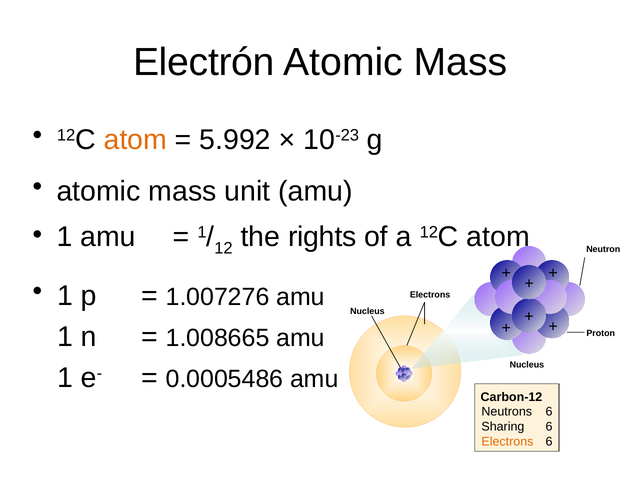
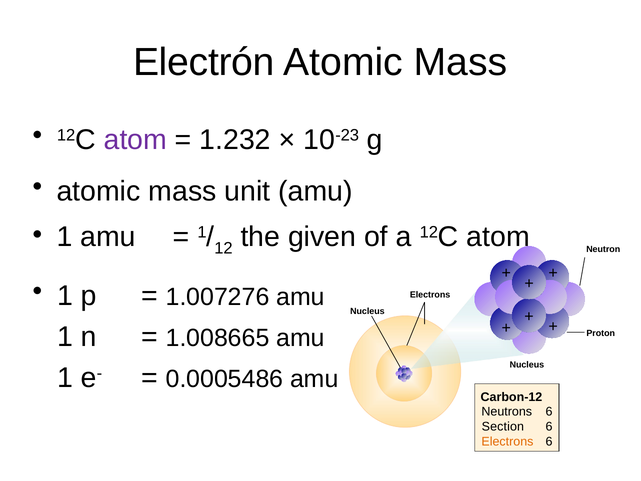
atom at (135, 140) colour: orange -> purple
5.992: 5.992 -> 1.232
rights: rights -> given
Sharing: Sharing -> Section
